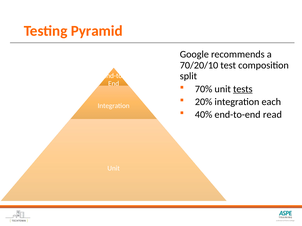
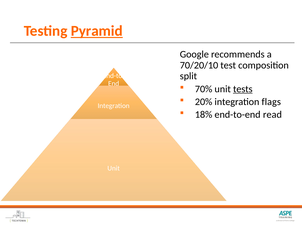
Pyramid underline: none -> present
each: each -> flags
40%: 40% -> 18%
